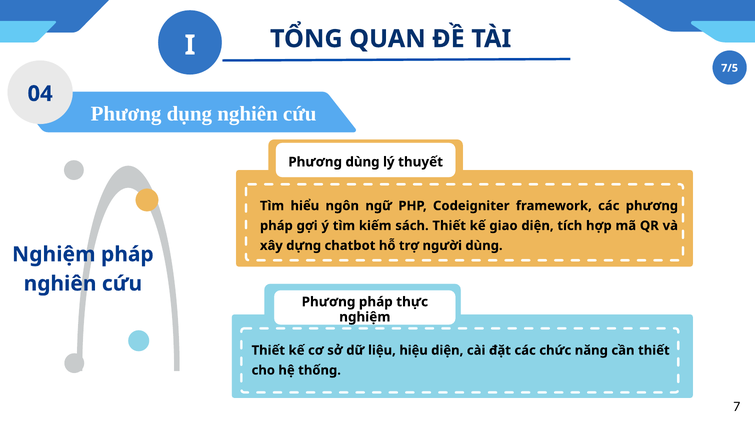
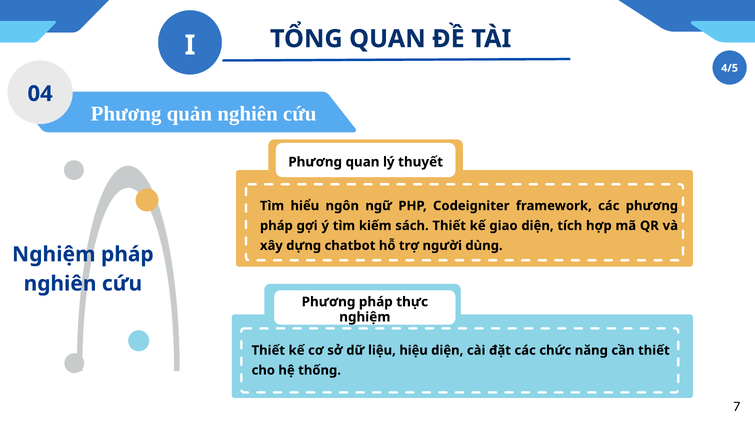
7/5: 7/5 -> 4/5
dụng: dụng -> quản
Phương dùng: dùng -> quan
